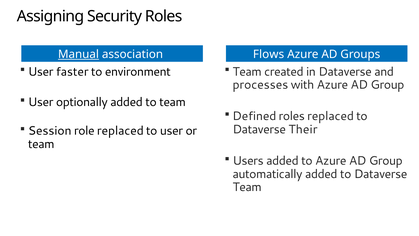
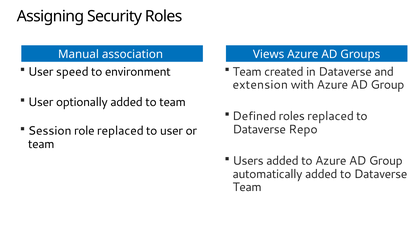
Manual underline: present -> none
Flows: Flows -> Views
faster: faster -> speed
processes: processes -> extension
Their: Their -> Repo
